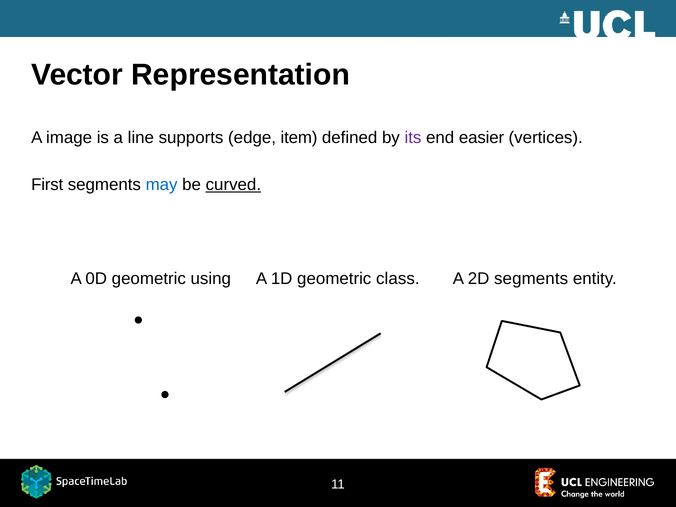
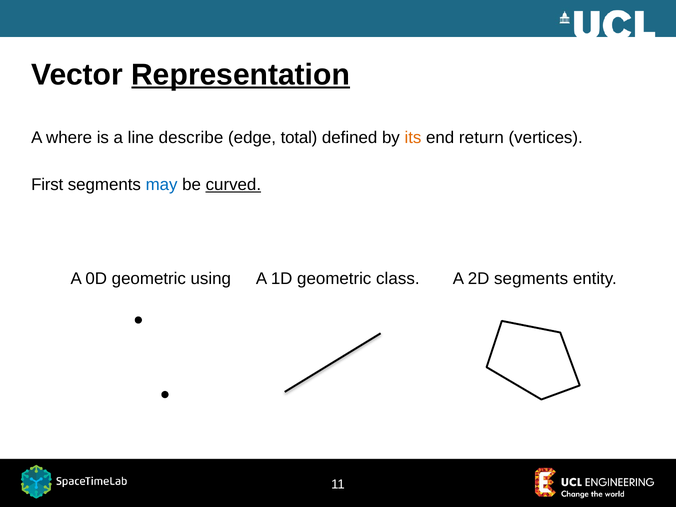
Representation underline: none -> present
image: image -> where
supports: supports -> describe
item: item -> total
its colour: purple -> orange
easier: easier -> return
